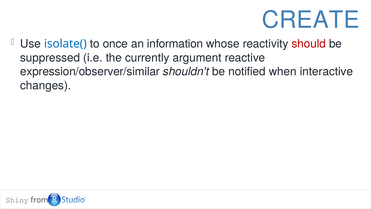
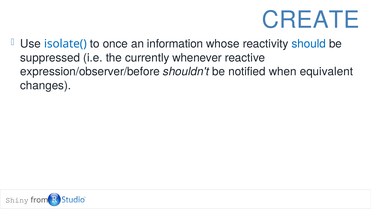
should colour: red -> blue
argument: argument -> whenever
expression/observer/similar: expression/observer/similar -> expression/observer/before
interactive: interactive -> equivalent
